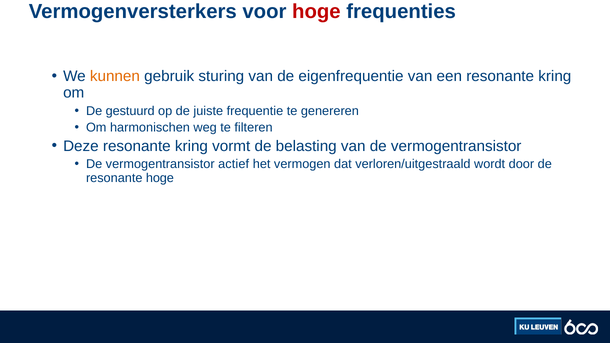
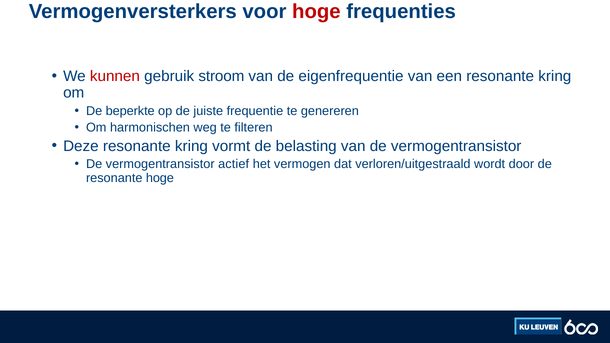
kunnen colour: orange -> red
sturing: sturing -> stroom
gestuurd: gestuurd -> beperkte
